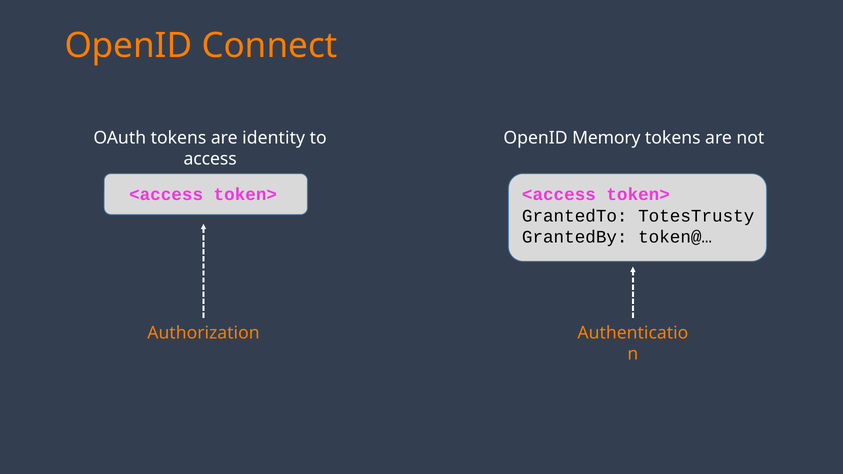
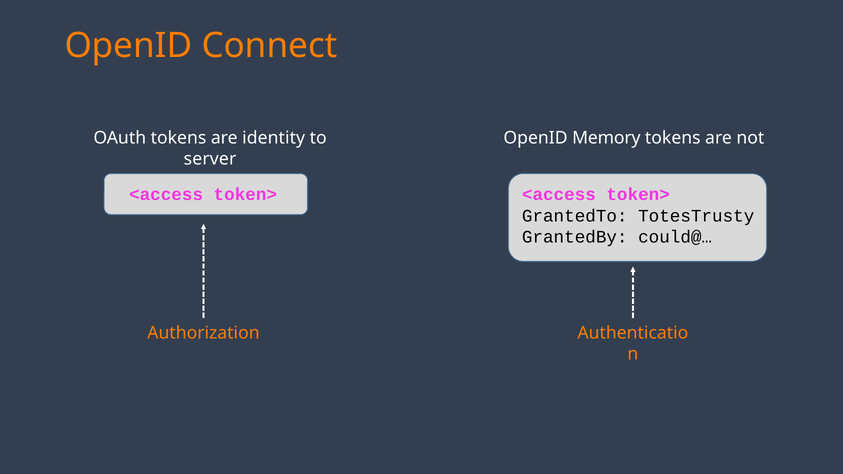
access: access -> server
token@…: token@… -> could@…
